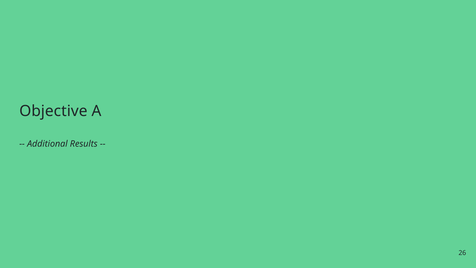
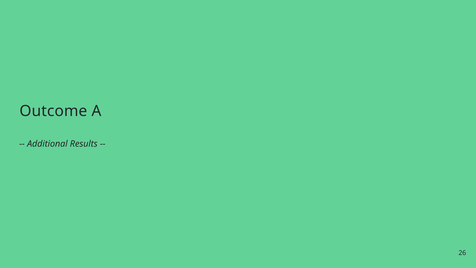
Objective: Objective -> Outcome
